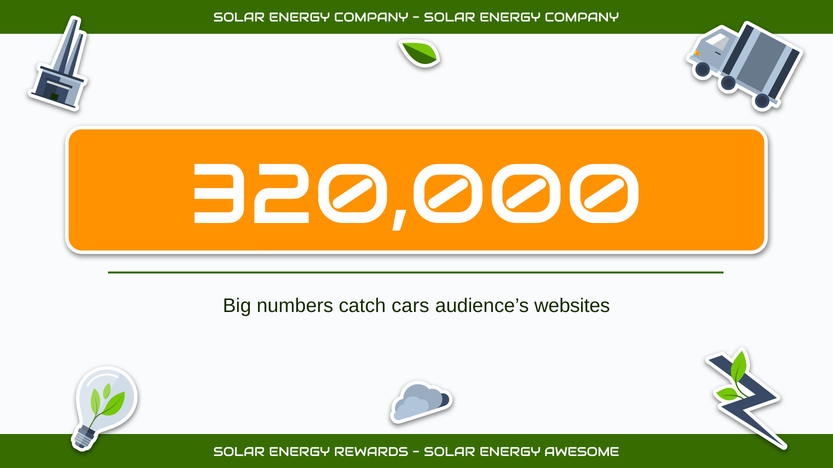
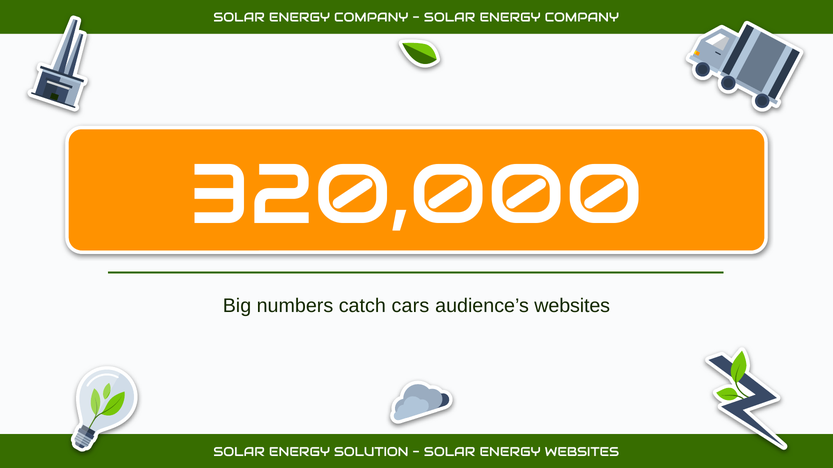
REWARDS: REWARDS -> SOLUTION
ENERGY AWESOME: AWESOME -> WEBSITES
